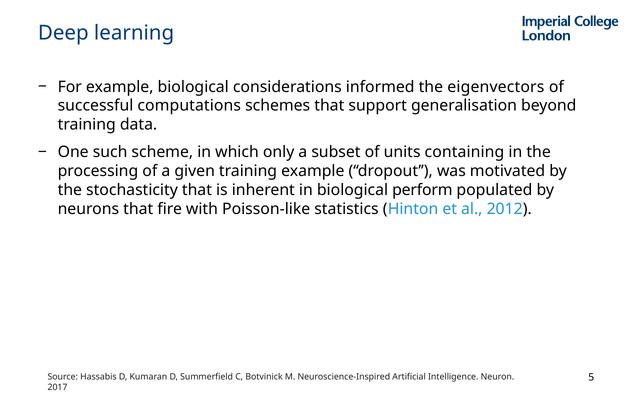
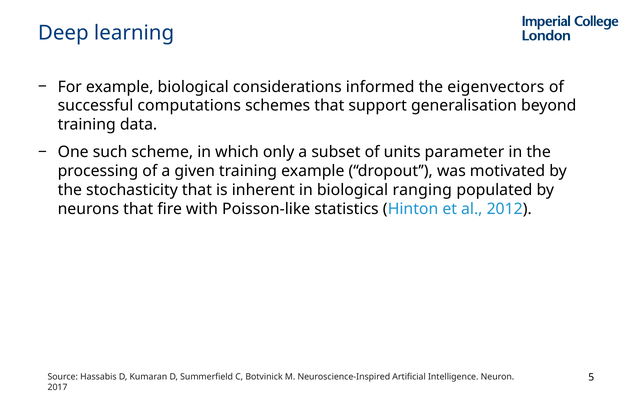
containing: containing -> parameter
perform: perform -> ranging
